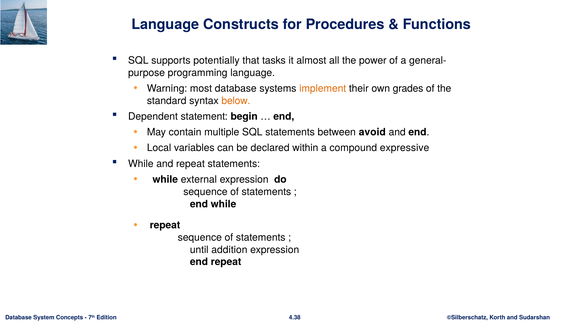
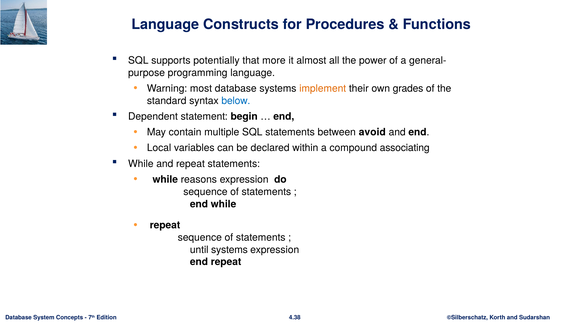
tasks: tasks -> more
below colour: orange -> blue
expressive: expressive -> associating
external: external -> reasons
until addition: addition -> systems
